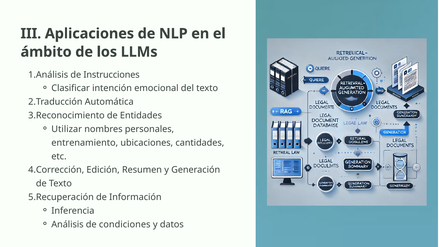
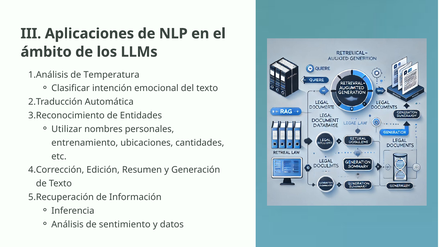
Instrucciones: Instrucciones -> Temperatura
condiciones: condiciones -> sentimiento
